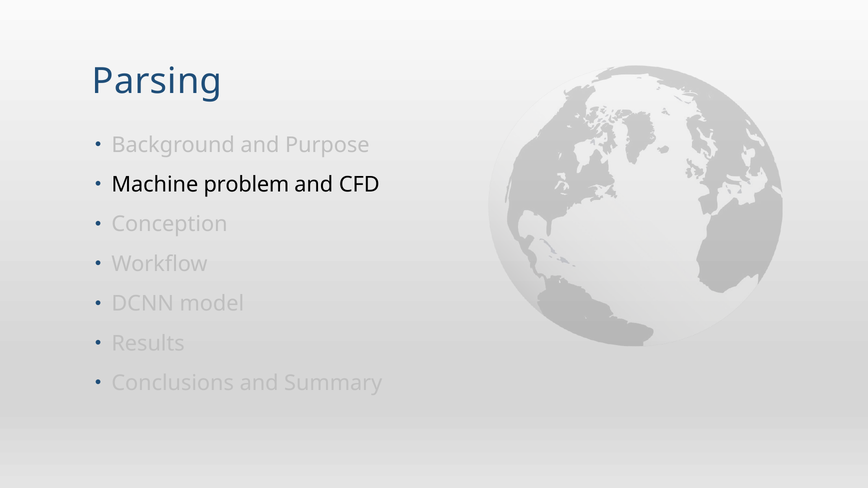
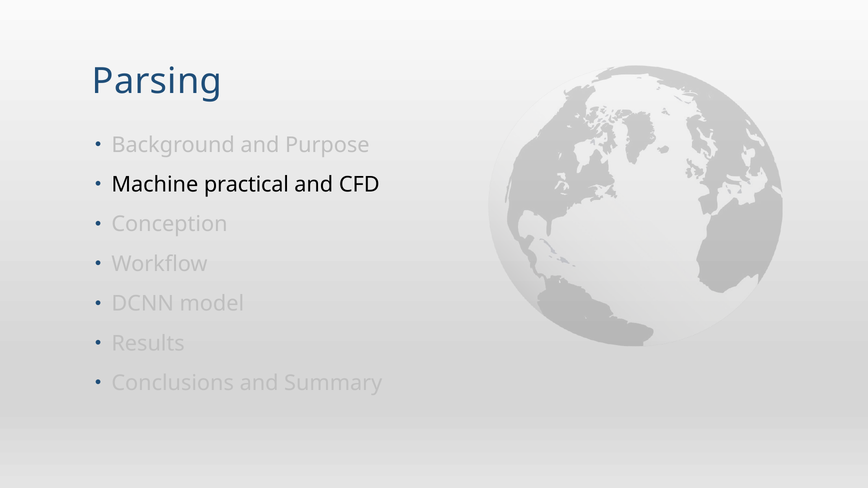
problem: problem -> practical
